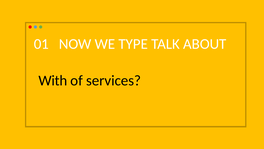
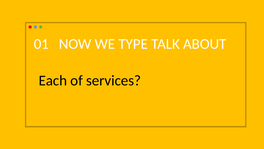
With: With -> Each
